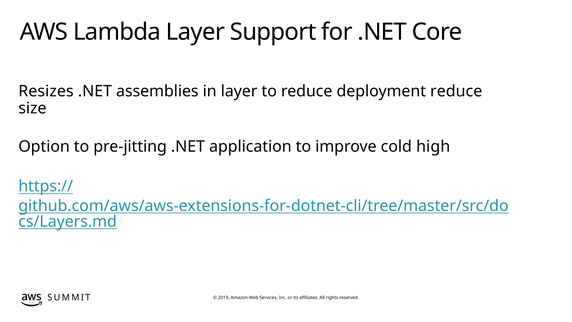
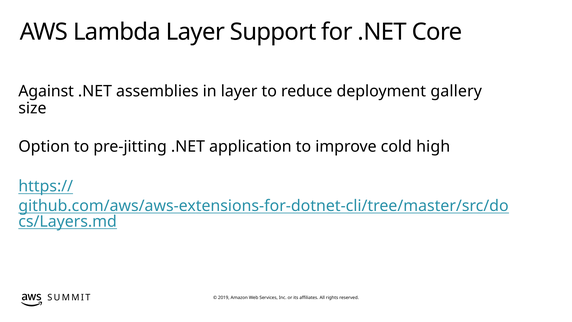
Resizes: Resizes -> Against
deployment reduce: reduce -> gallery
